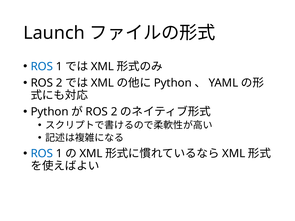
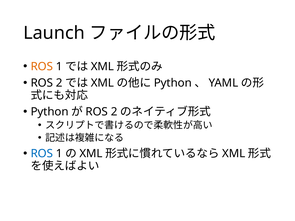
ROS at (42, 67) colour: blue -> orange
